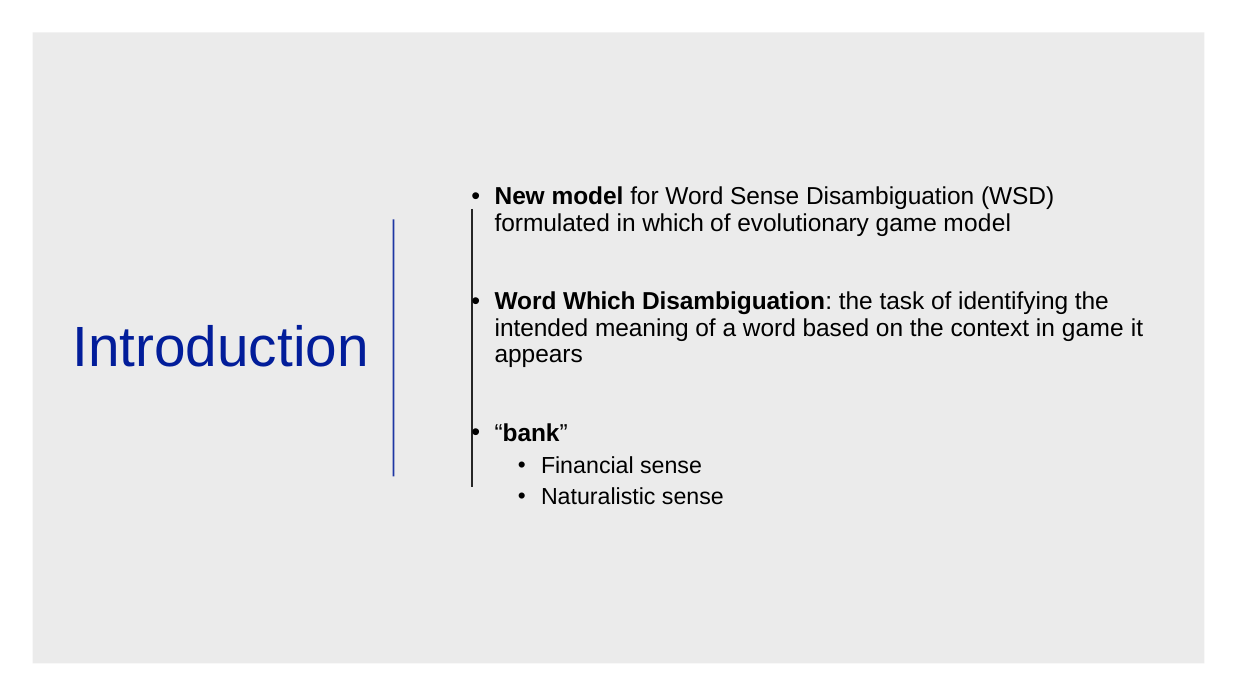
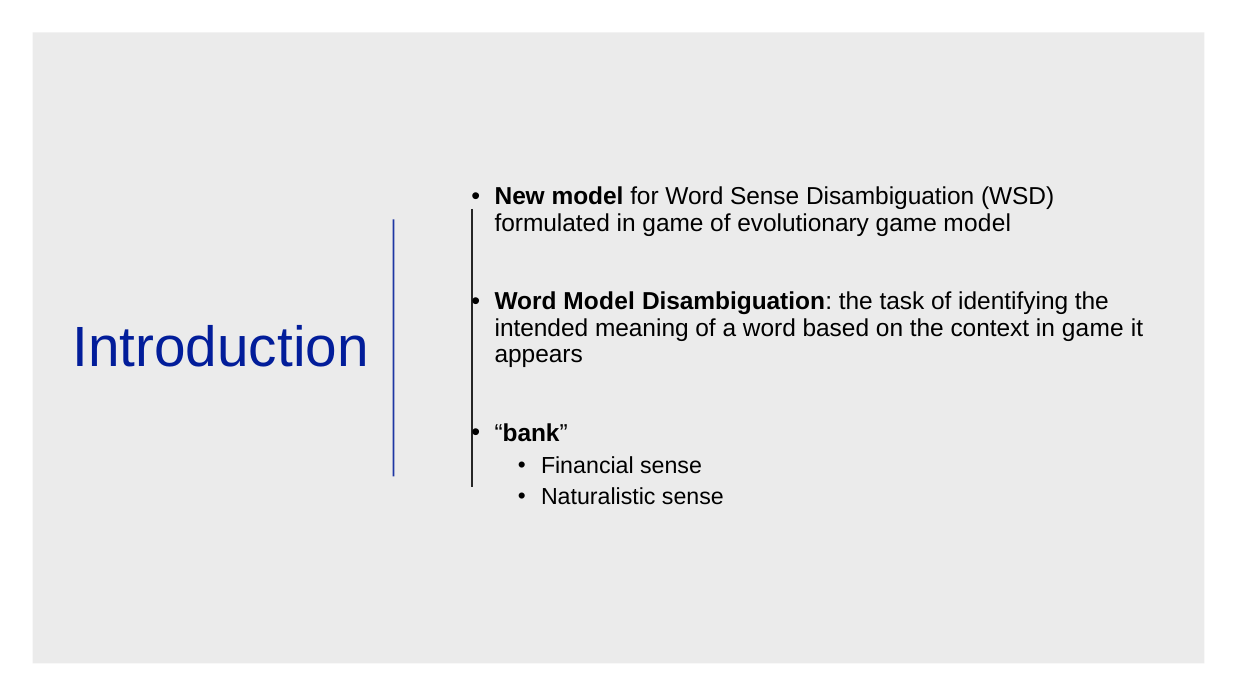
formulated in which: which -> game
Word Which: Which -> Model
